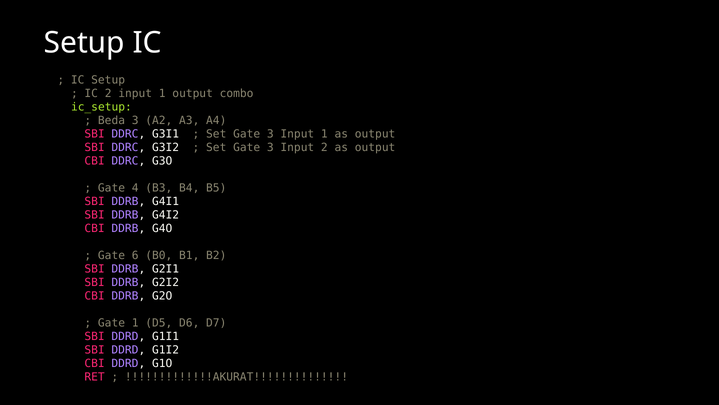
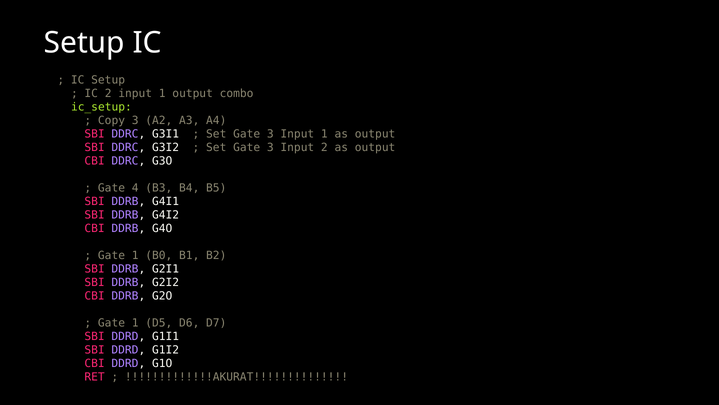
Beda: Beda -> Copy
6 at (135, 255): 6 -> 1
